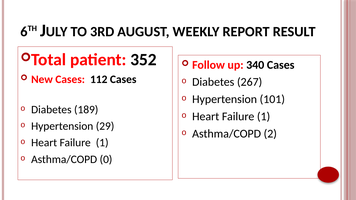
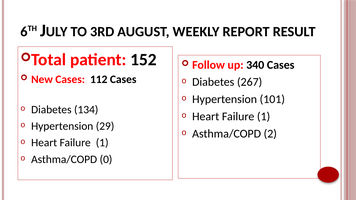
352: 352 -> 152
189: 189 -> 134
